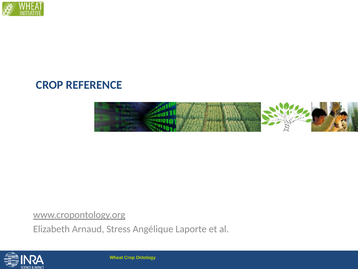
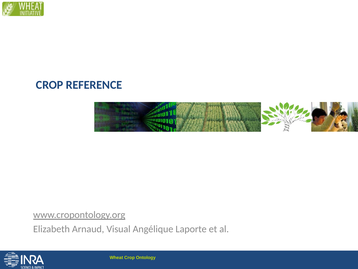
Stress: Stress -> Visual
